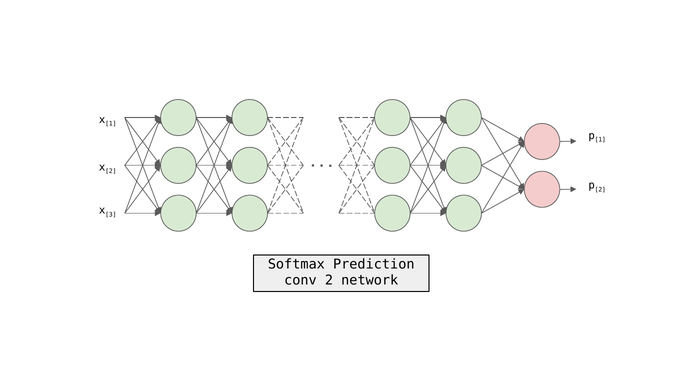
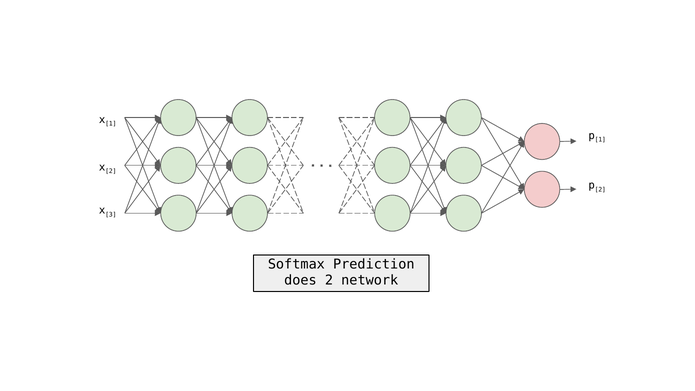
conv: conv -> does
